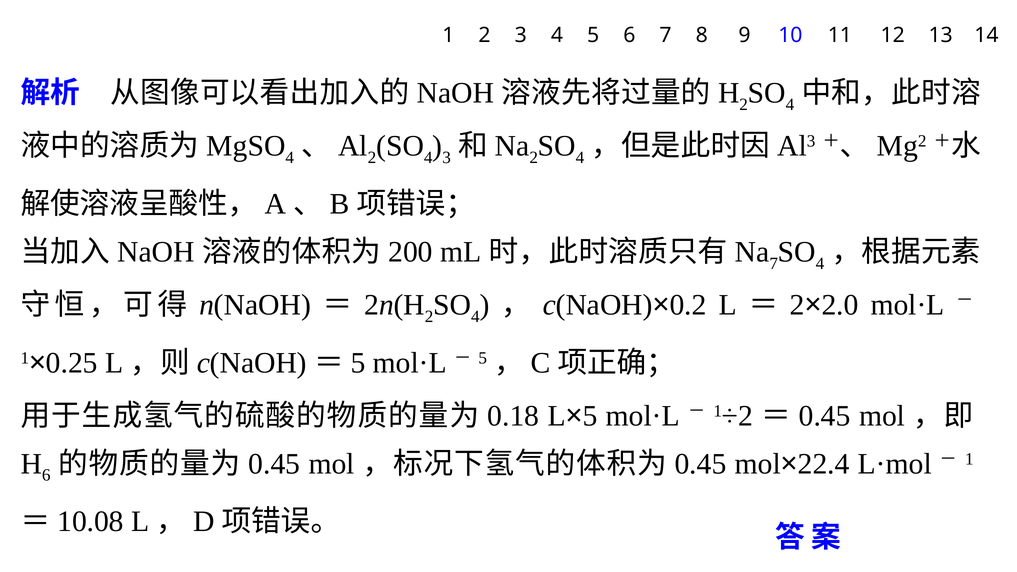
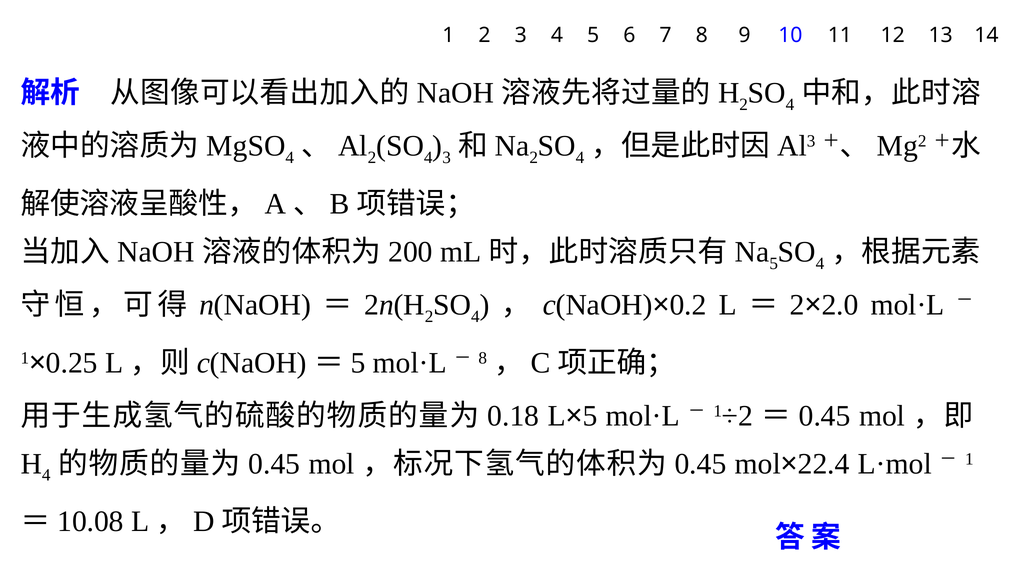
7 at (774, 264): 7 -> 5
5 at (483, 358): 5 -> 8
6 at (46, 476): 6 -> 4
